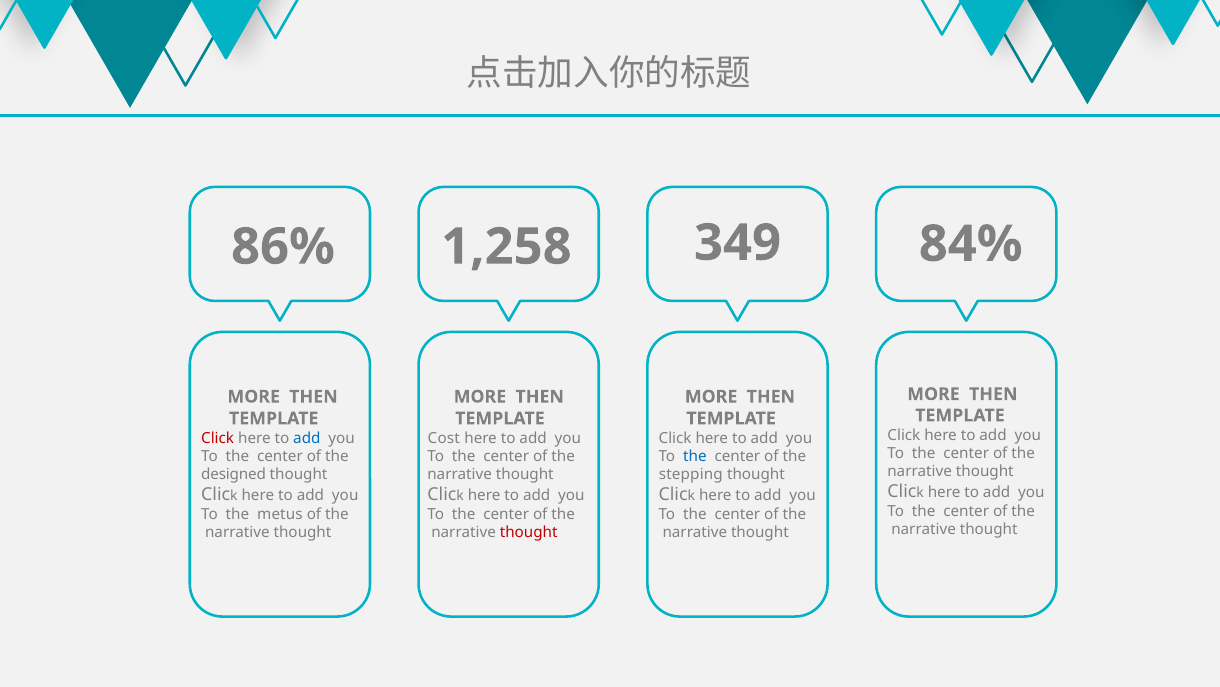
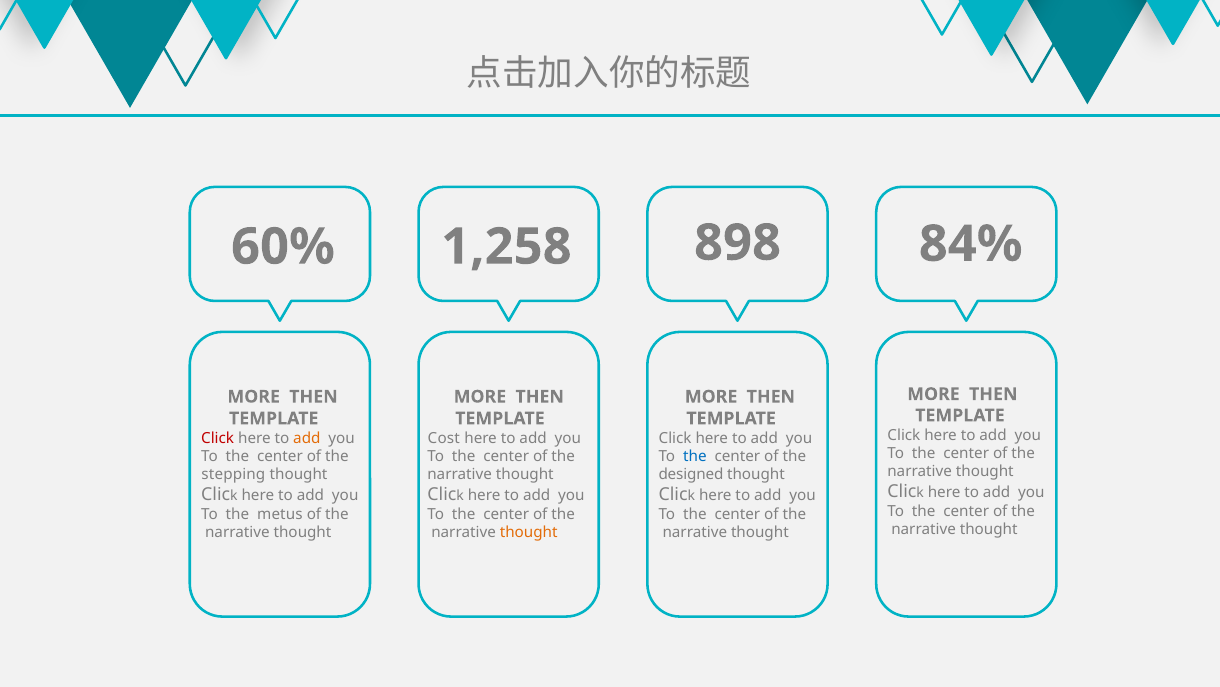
86%: 86% -> 60%
349: 349 -> 898
add at (307, 438) colour: blue -> orange
designed: designed -> stepping
stepping: stepping -> designed
thought at (529, 532) colour: red -> orange
